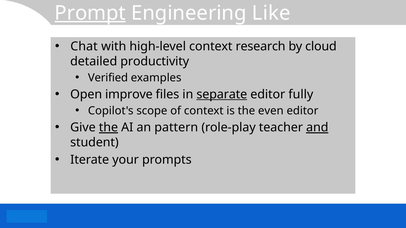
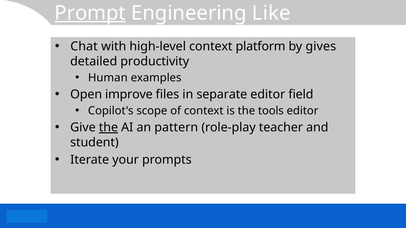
research: research -> platform
cloud: cloud -> gives
Verified: Verified -> Human
separate underline: present -> none
fully: fully -> field
even: even -> tools
and underline: present -> none
